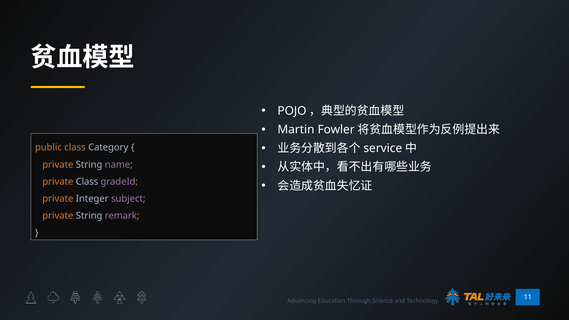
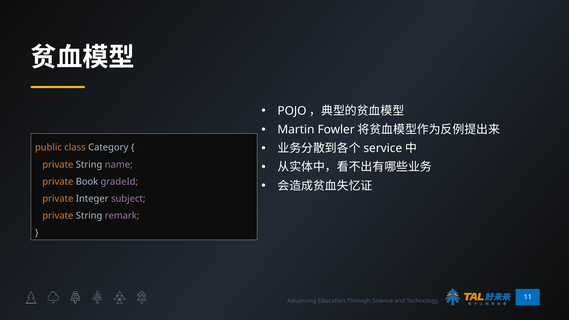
private Class: Class -> Book
